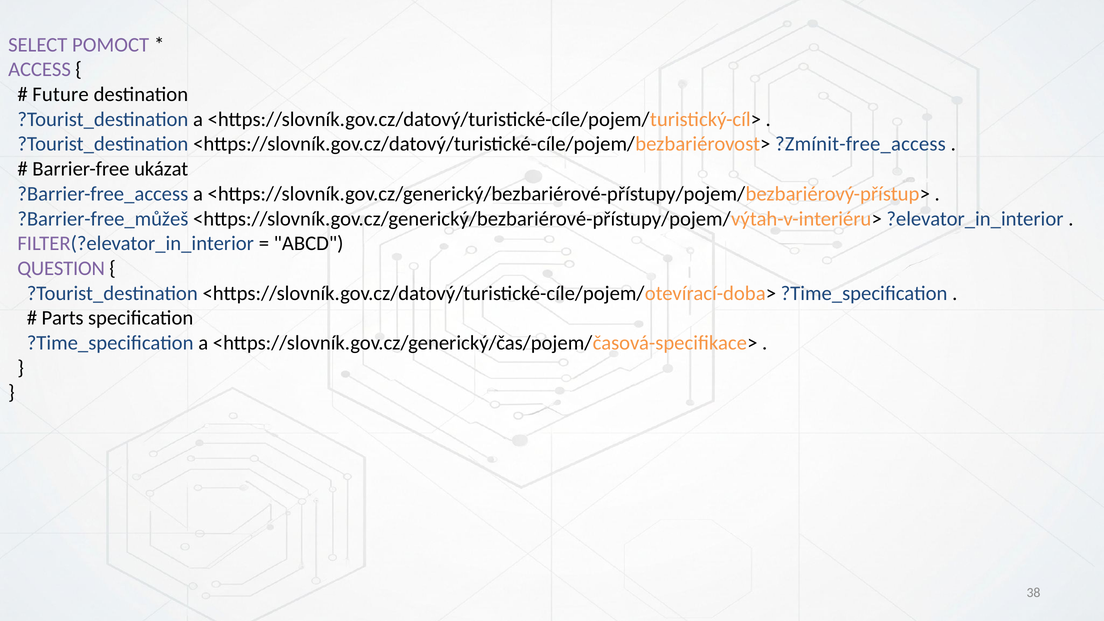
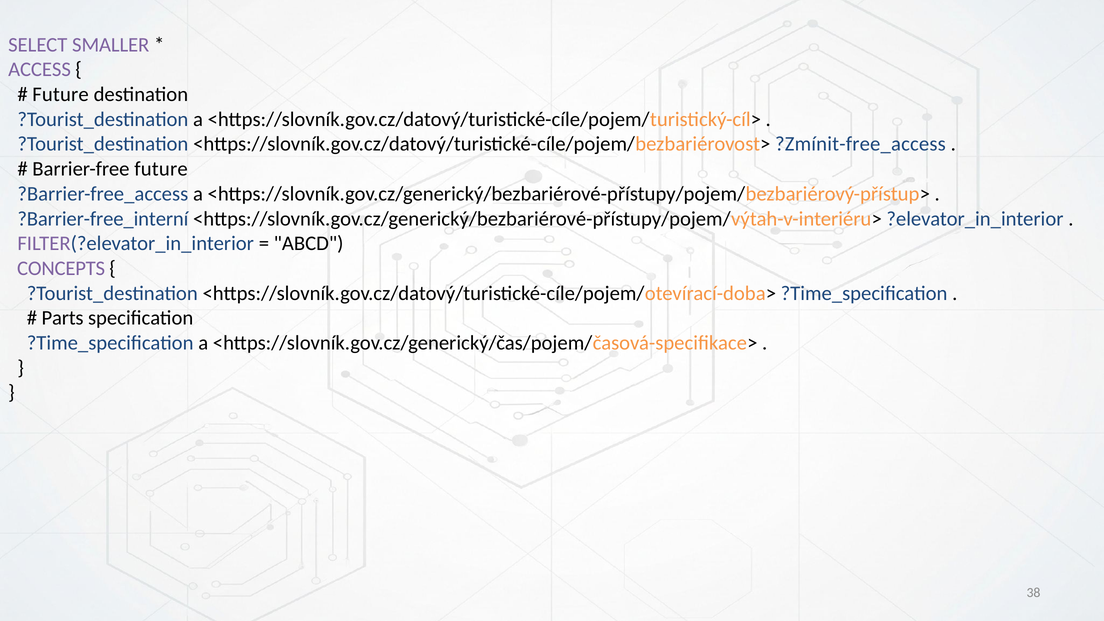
POMOCT: POMOCT -> SMALLER
Barrier-free ukázat: ukázat -> future
?Barrier-free_můžeš: ?Barrier-free_můžeš -> ?Barrier-free_interní
QUESTION: QUESTION -> CONCEPTS
